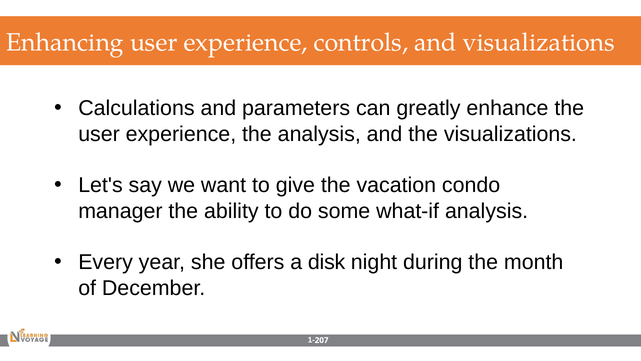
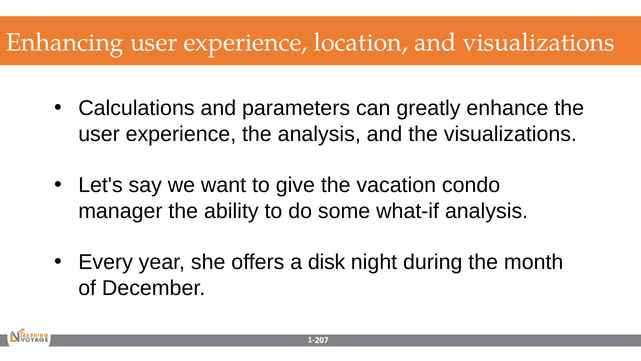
controls: controls -> location
